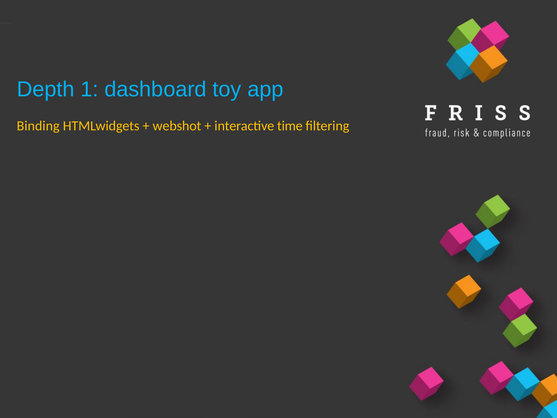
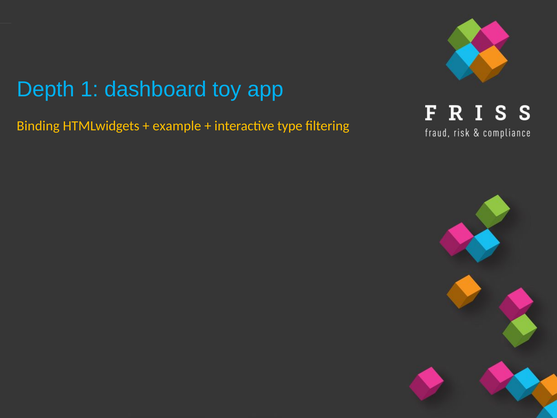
webshot: webshot -> example
time: time -> type
